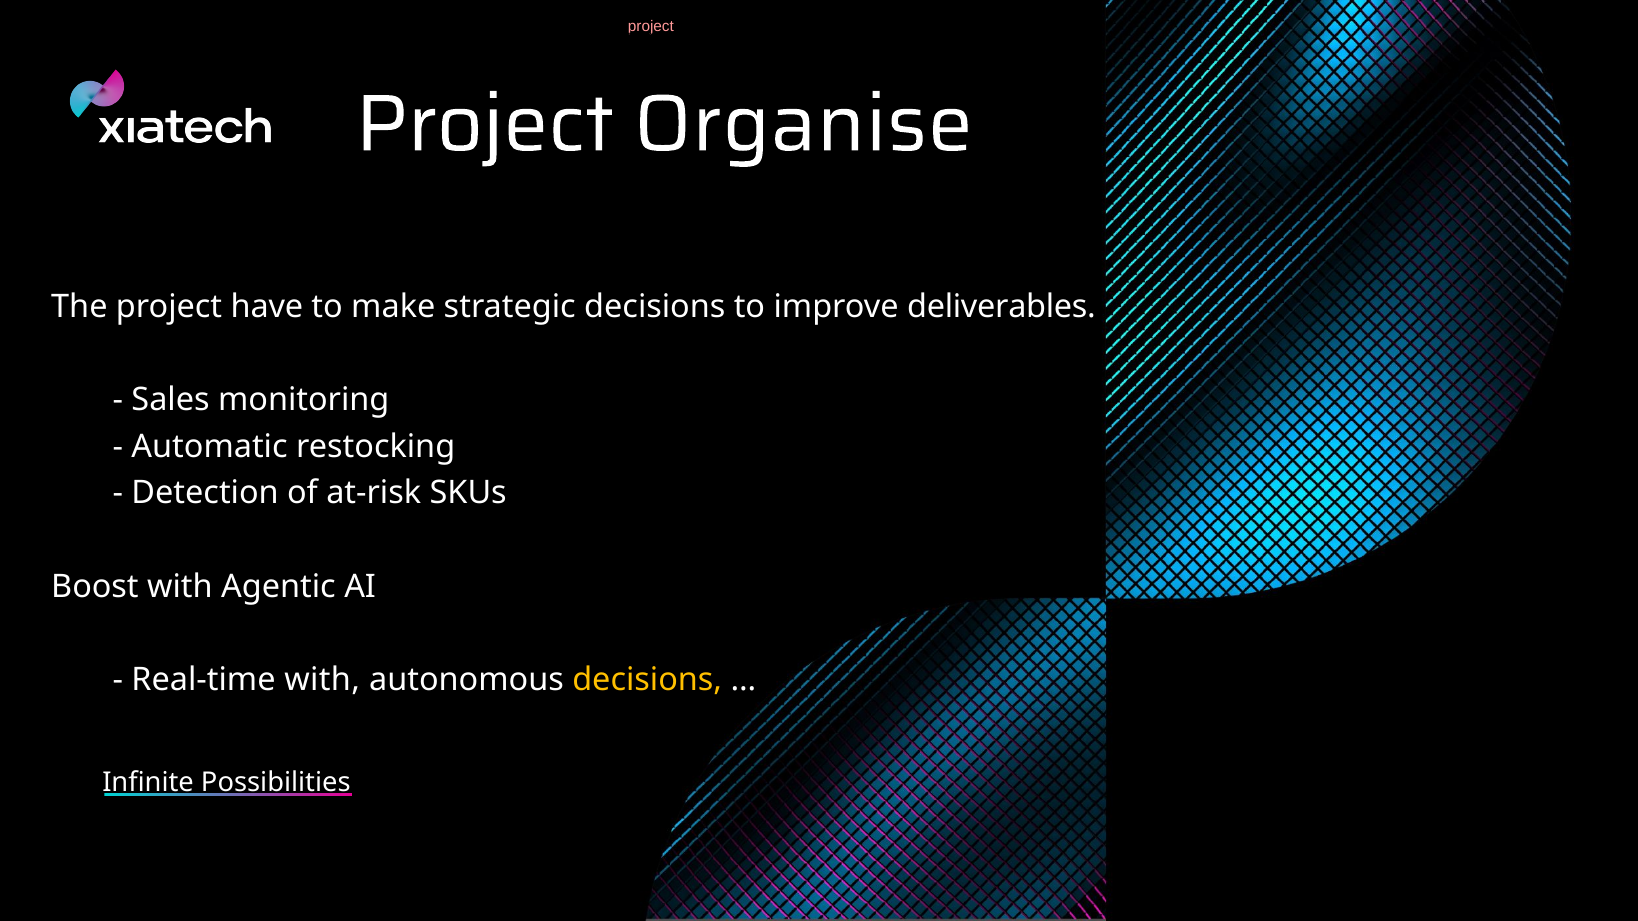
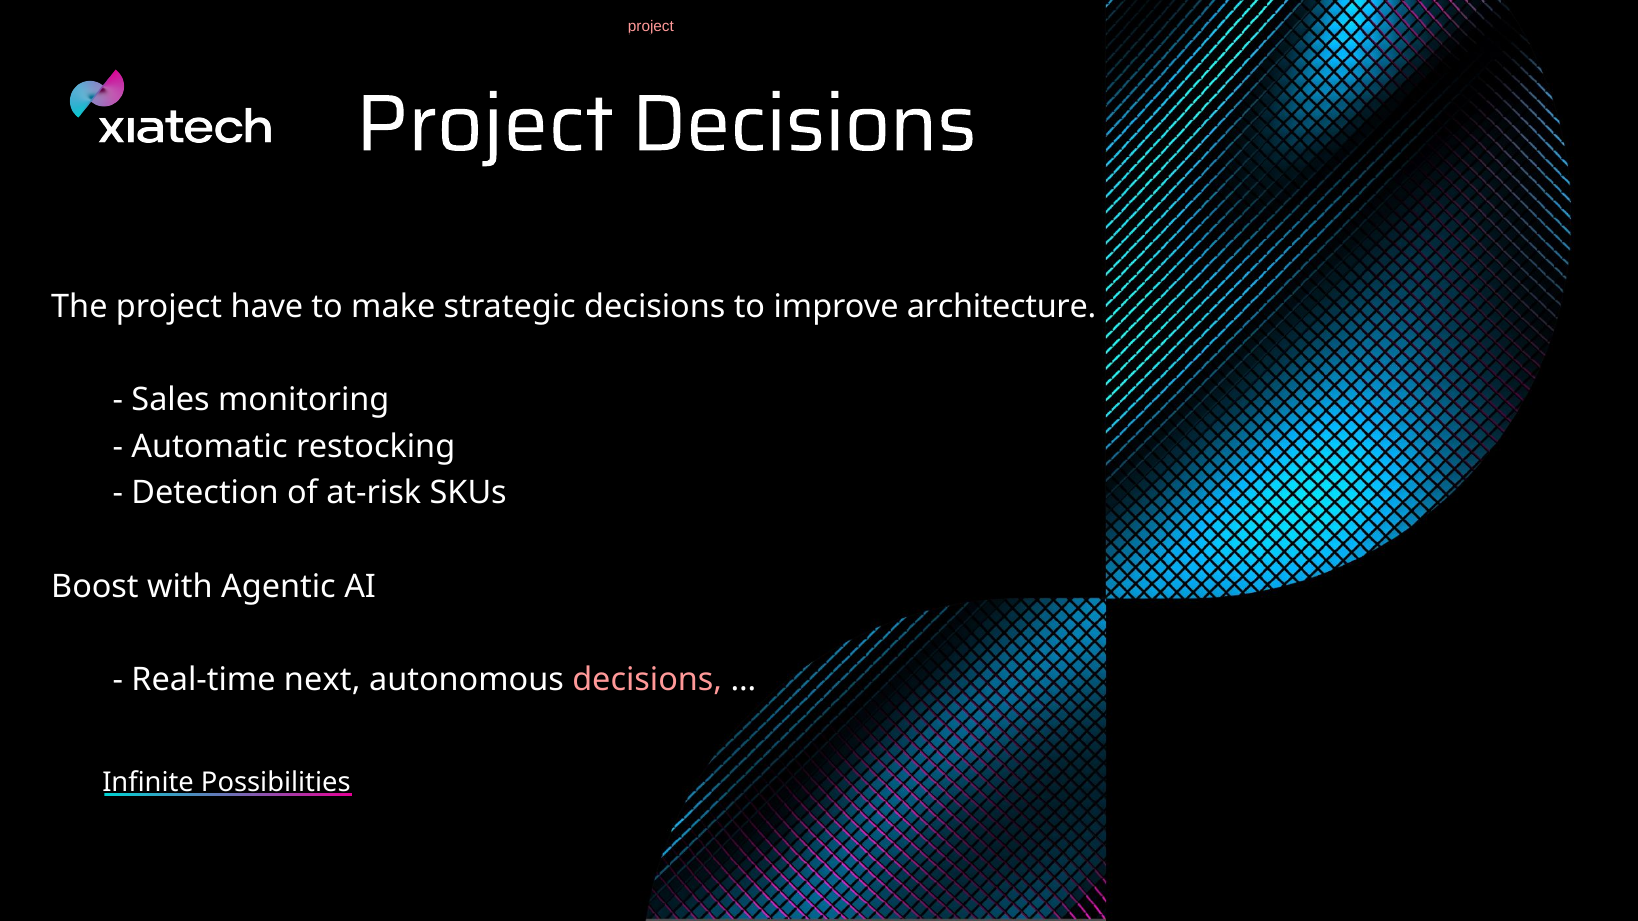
Project Organise: Organise -> Decisions
deliverables: deliverables -> architecture
Real-time with: with -> next
decisions at (647, 680) colour: yellow -> pink
